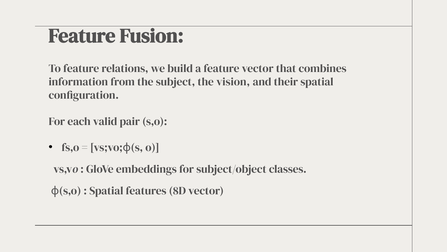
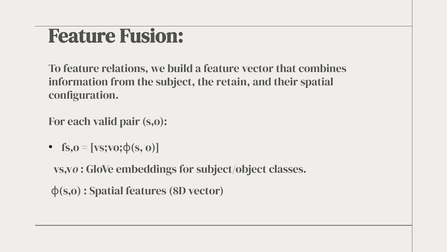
vision: vision -> retain
